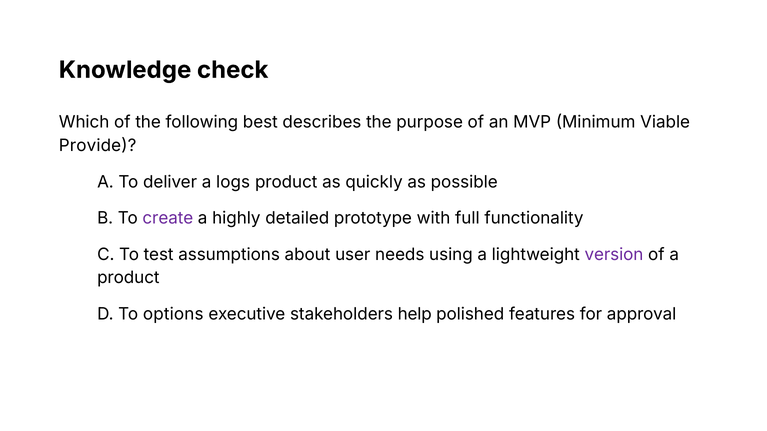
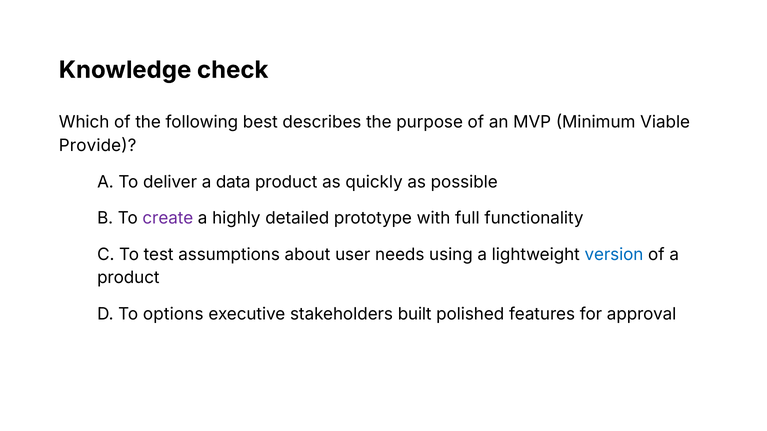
logs: logs -> data
version colour: purple -> blue
help: help -> built
